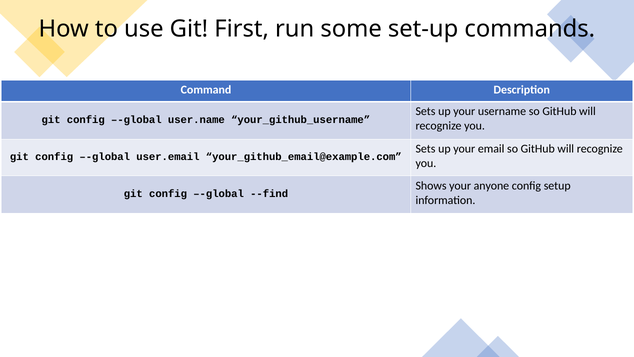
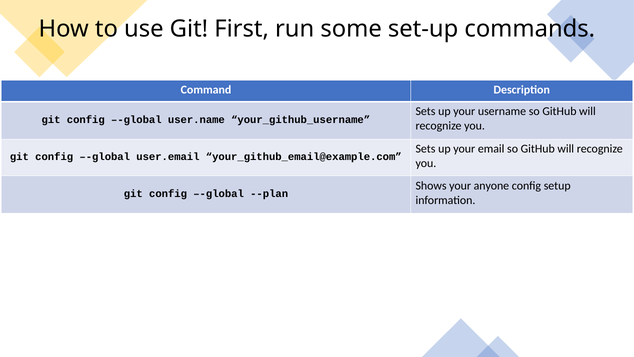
--find: --find -> --plan
